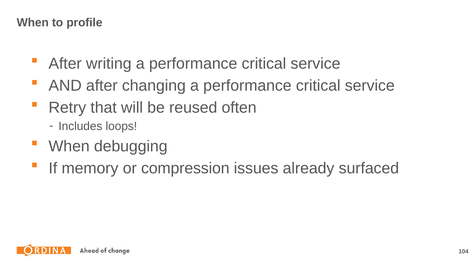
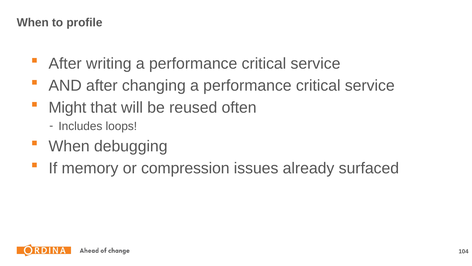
Retry: Retry -> Might
